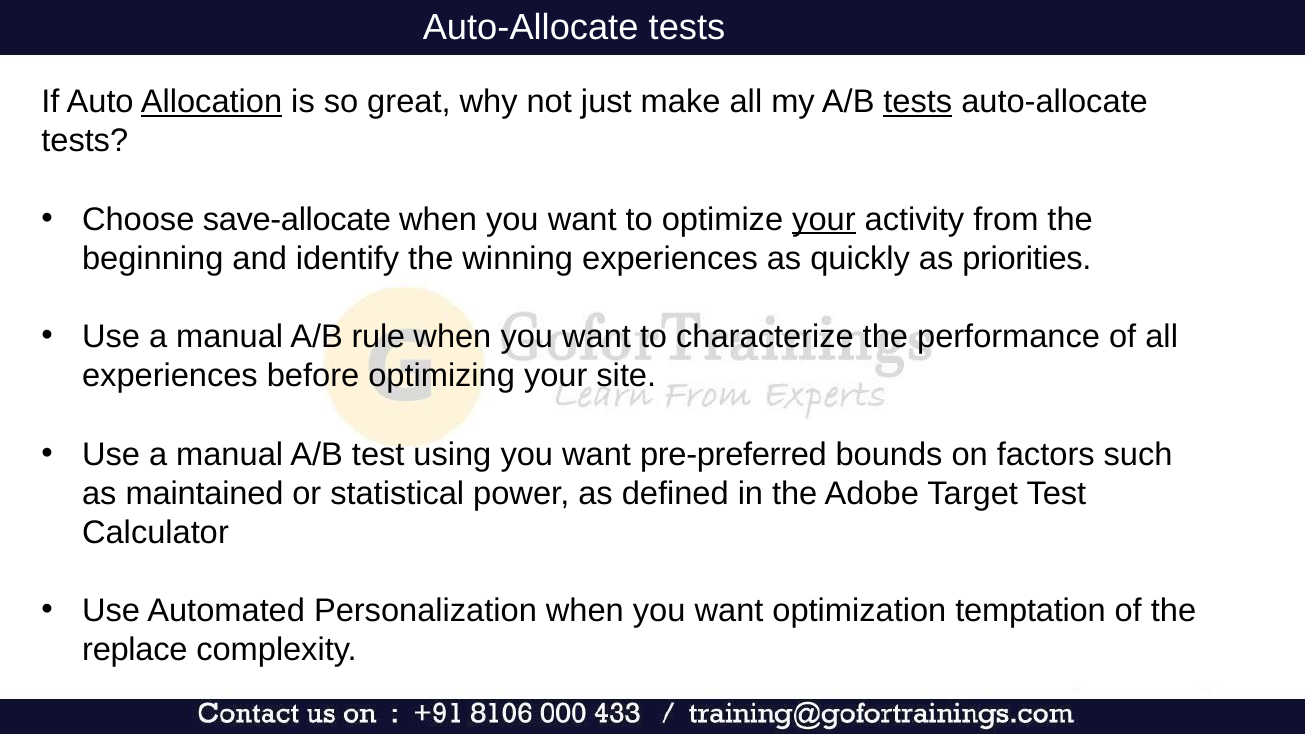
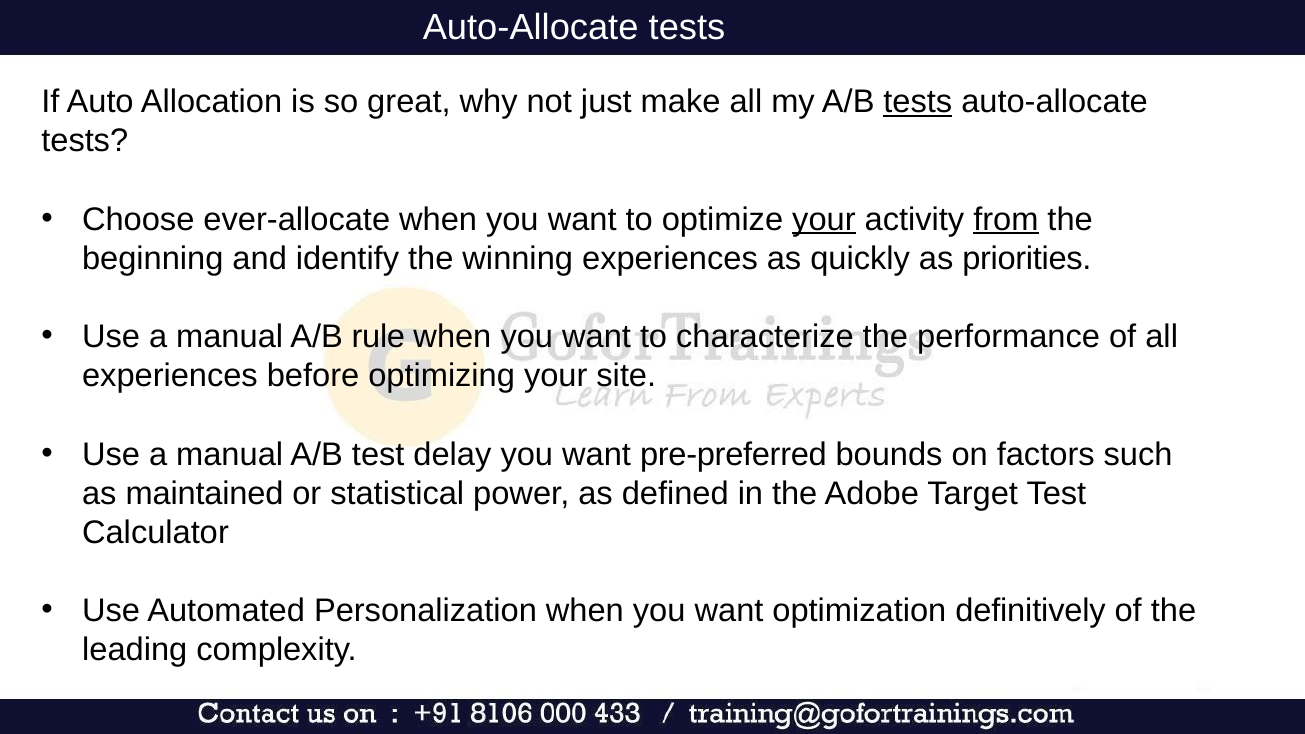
Allocation underline: present -> none
save-allocate: save-allocate -> ever-allocate
from underline: none -> present
using: using -> delay
temptation: temptation -> definitively
replace: replace -> leading
